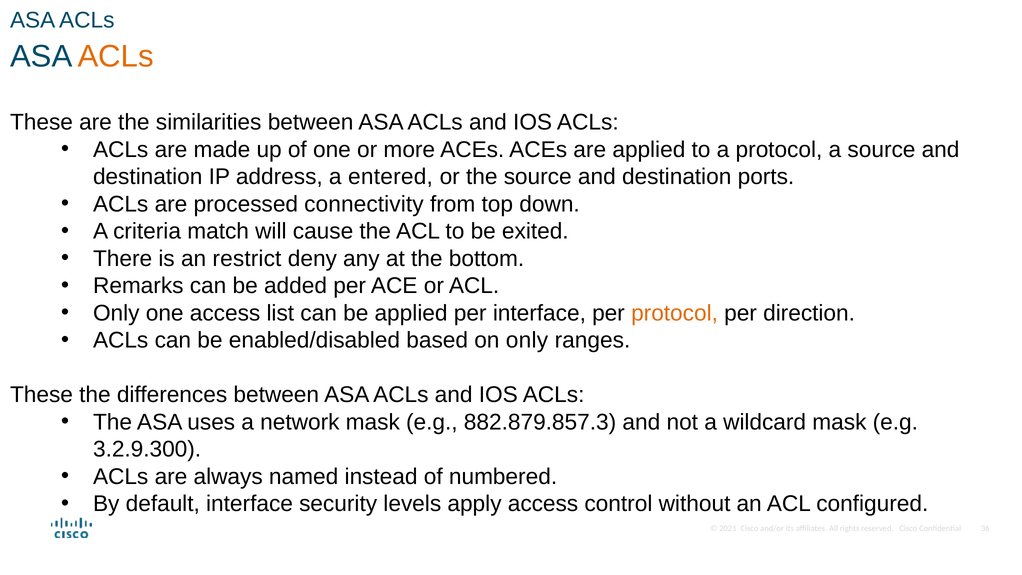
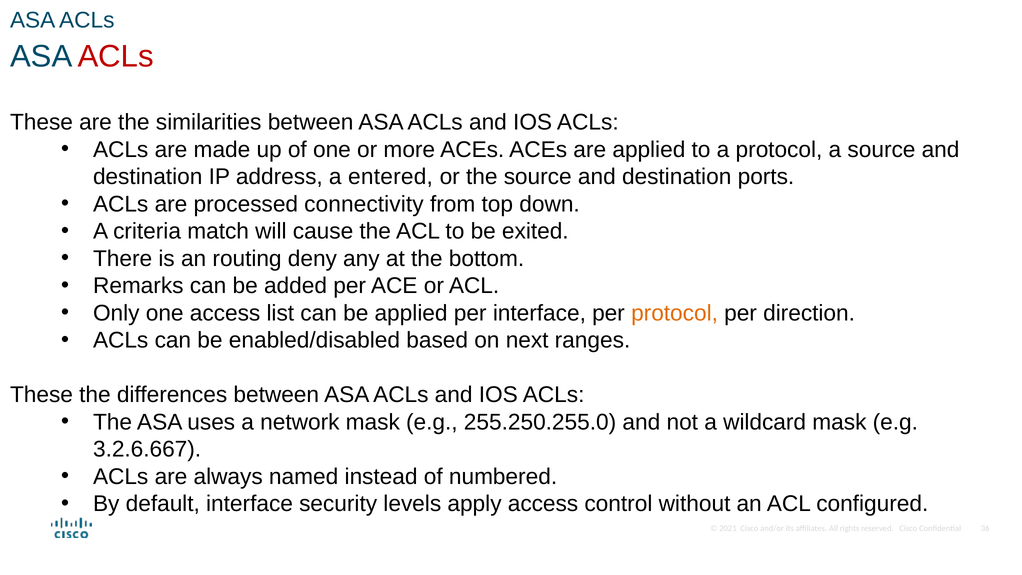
ACLs at (116, 57) colour: orange -> red
restrict: restrict -> routing
on only: only -> next
882.879.857.3: 882.879.857.3 -> 255.250.255.0
3.2.9.300: 3.2.9.300 -> 3.2.6.667
